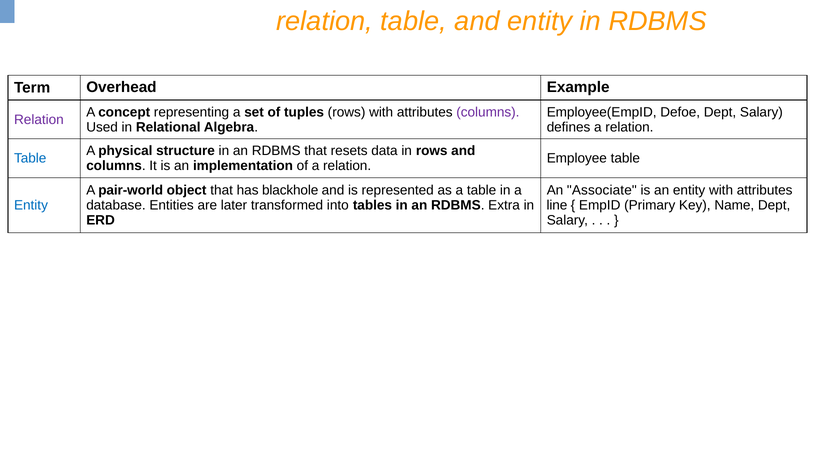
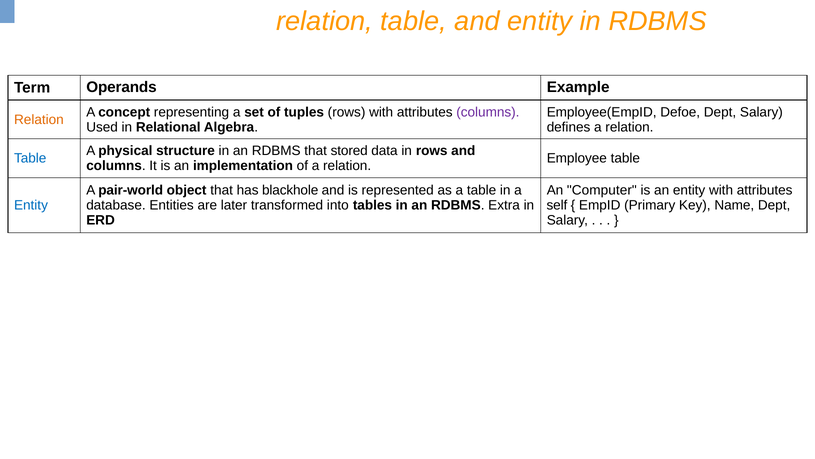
Overhead: Overhead -> Operands
Relation at (39, 120) colour: purple -> orange
resets: resets -> stored
Associate: Associate -> Computer
line: line -> self
